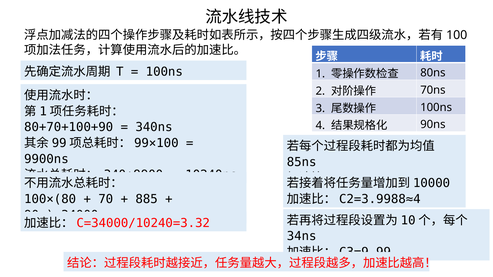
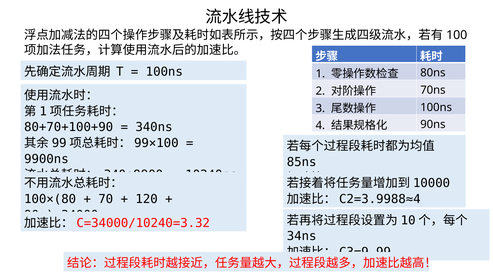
885: 885 -> 120
